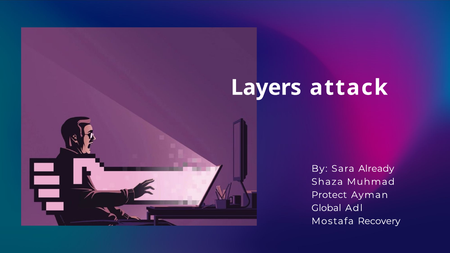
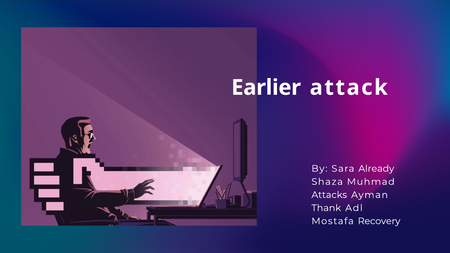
Layers: Layers -> Earlier
Protect: Protect -> Attacks
Global: Global -> Thank
